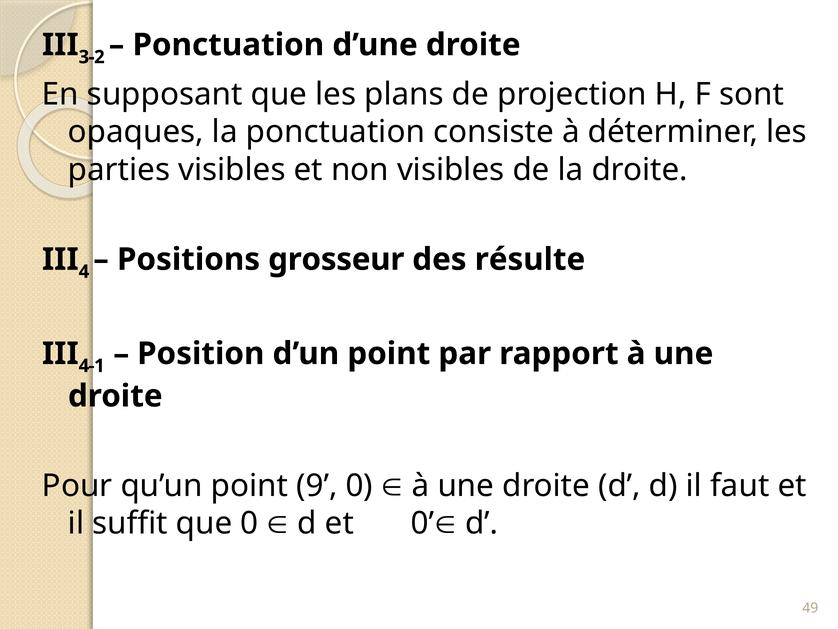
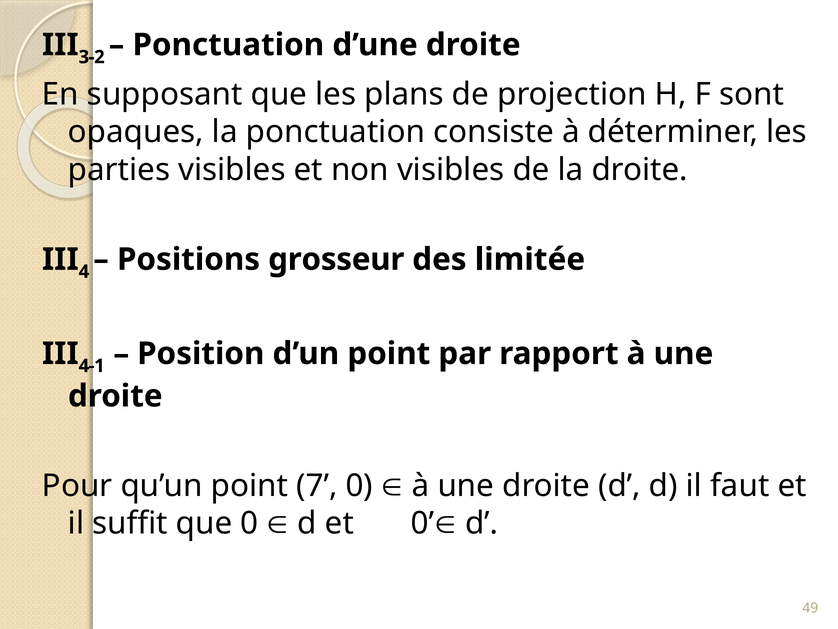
résulte: résulte -> limitée
9: 9 -> 7
